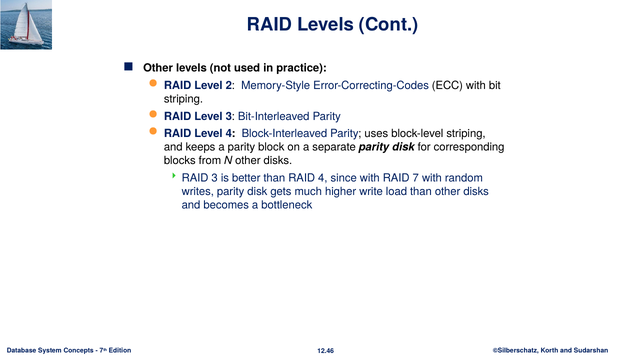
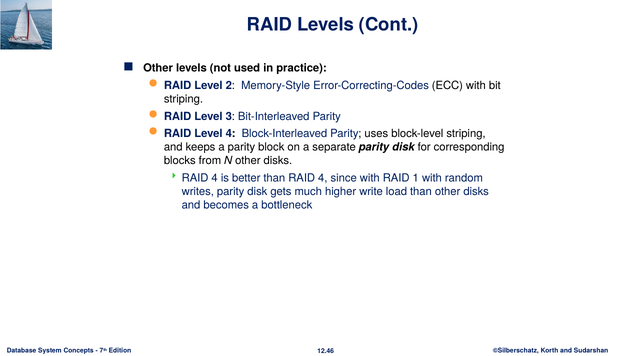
3 at (215, 178): 3 -> 4
7: 7 -> 1
